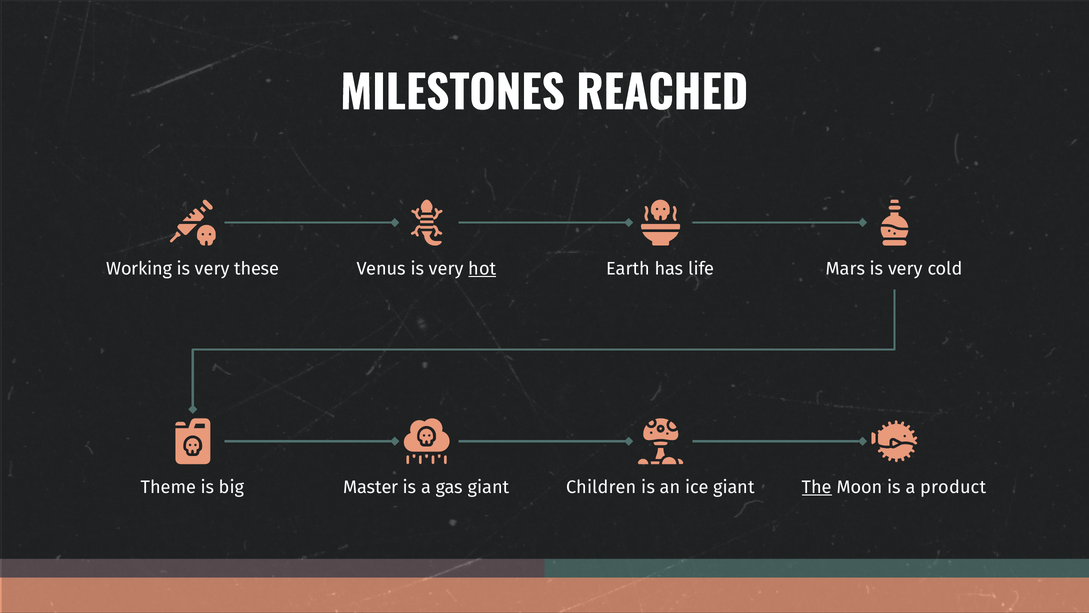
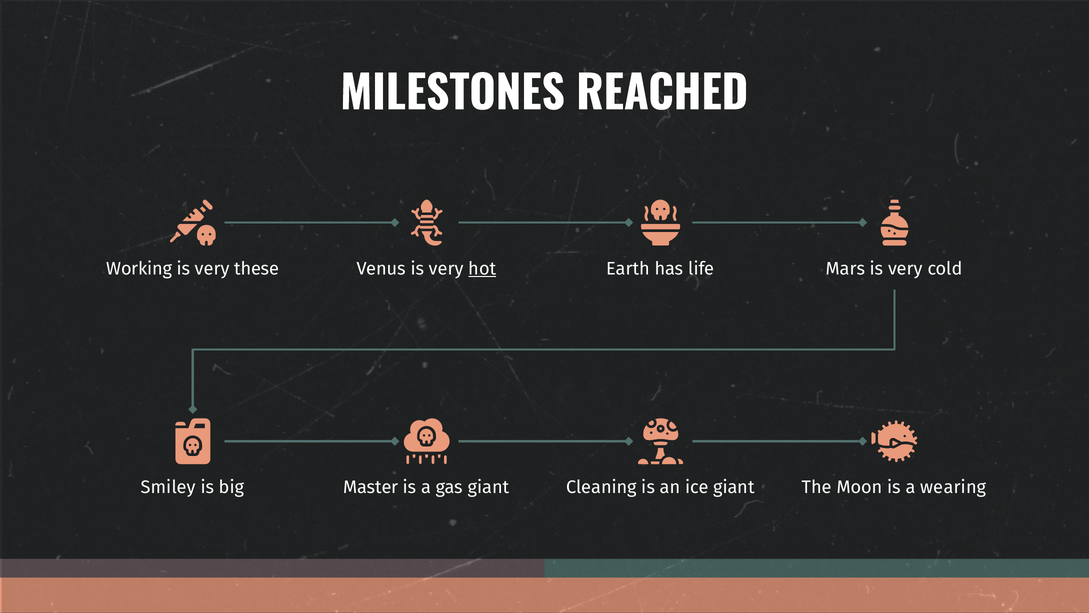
Theme: Theme -> Smiley
Children: Children -> Cleaning
The underline: present -> none
product: product -> wearing
